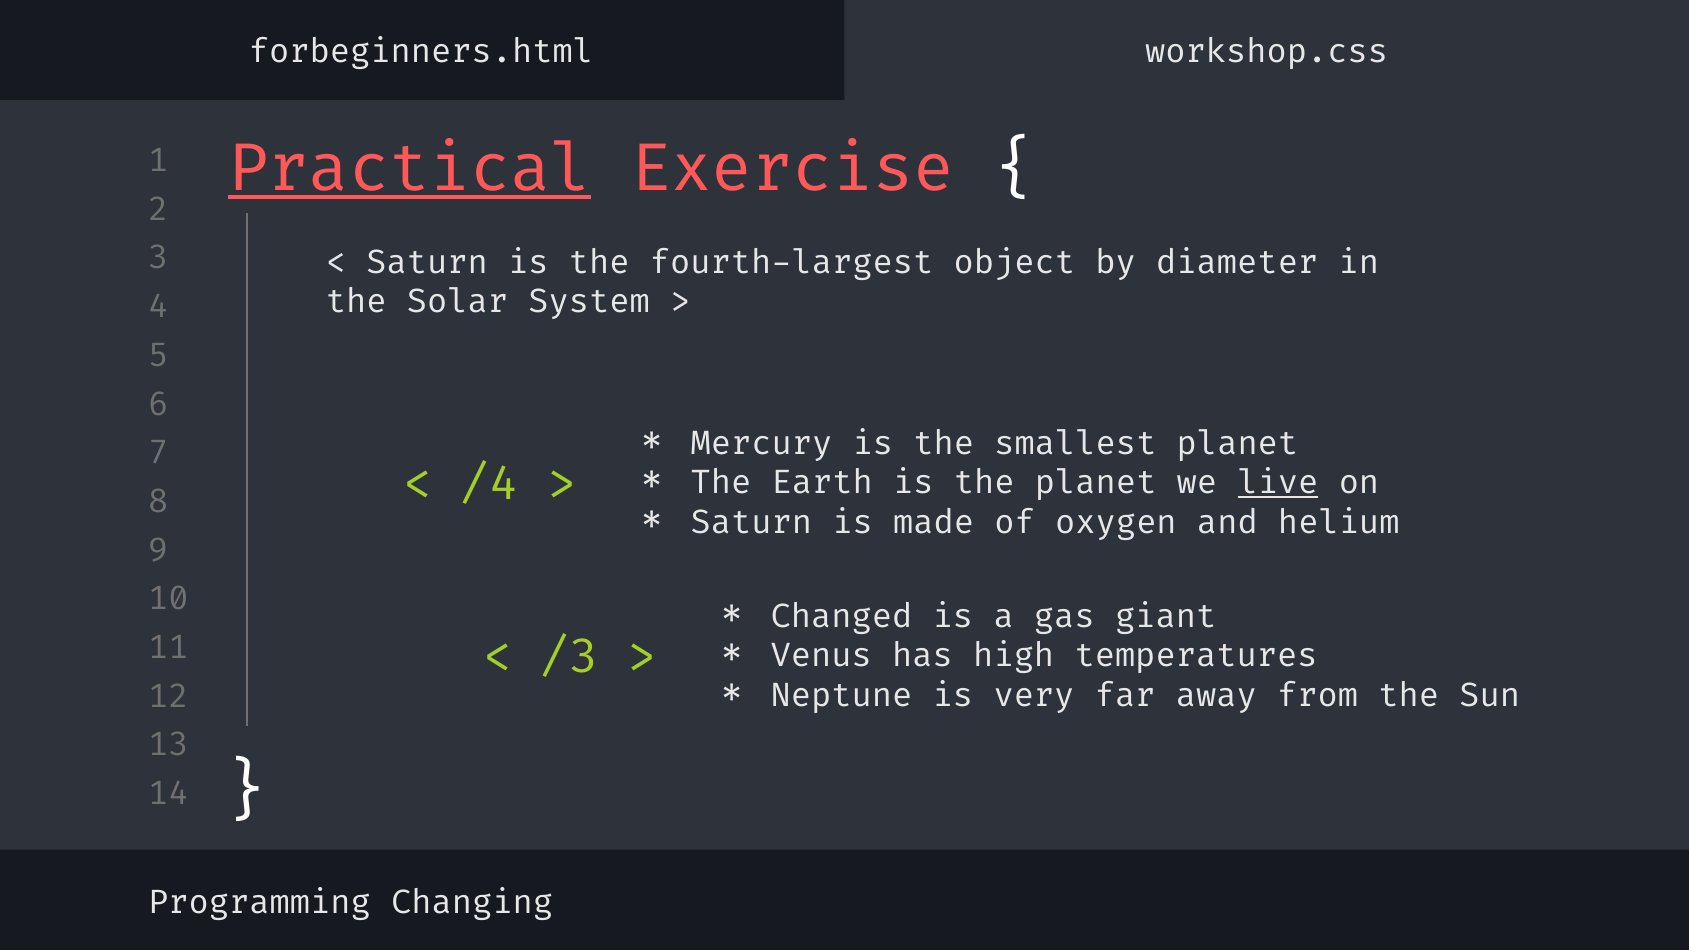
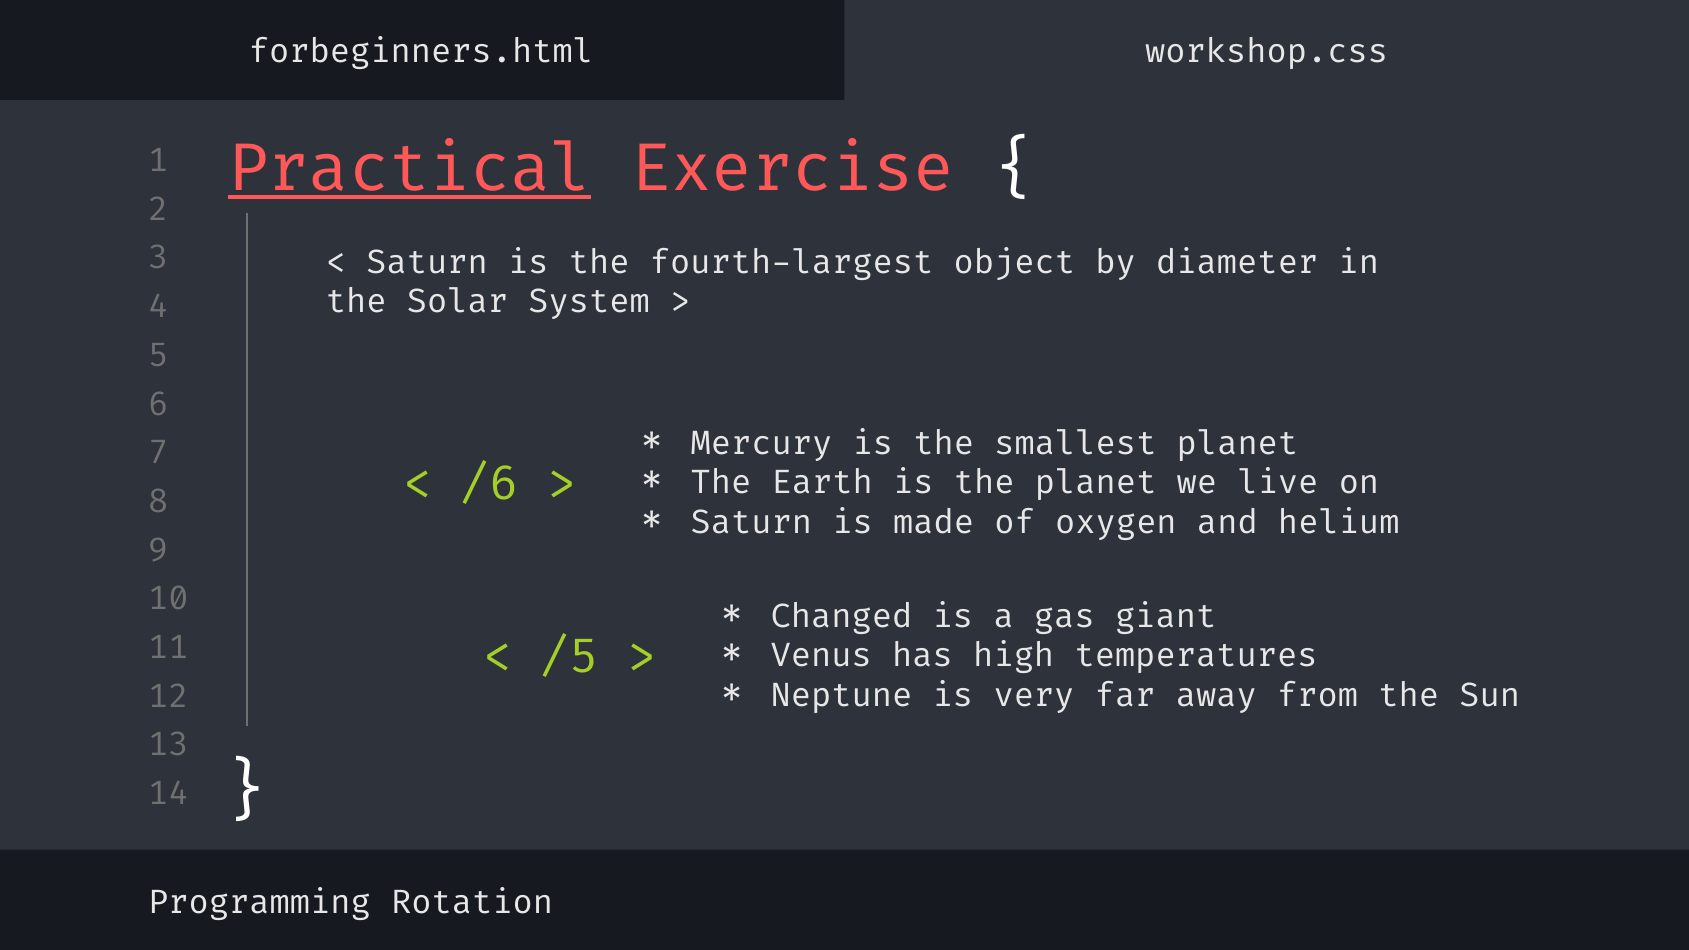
/4: /4 -> /6
live underline: present -> none
/3: /3 -> /5
Changing: Changing -> Rotation
